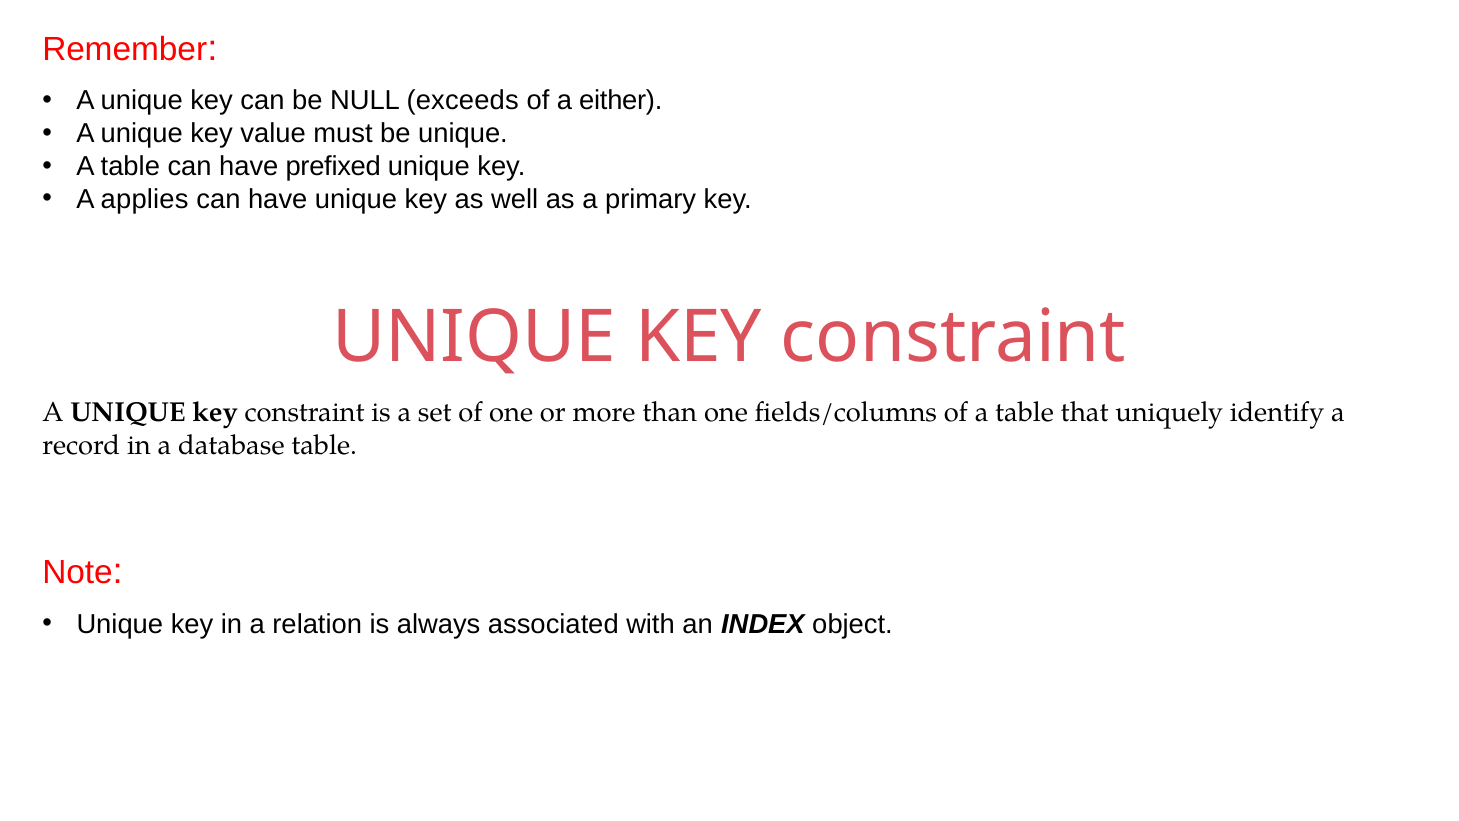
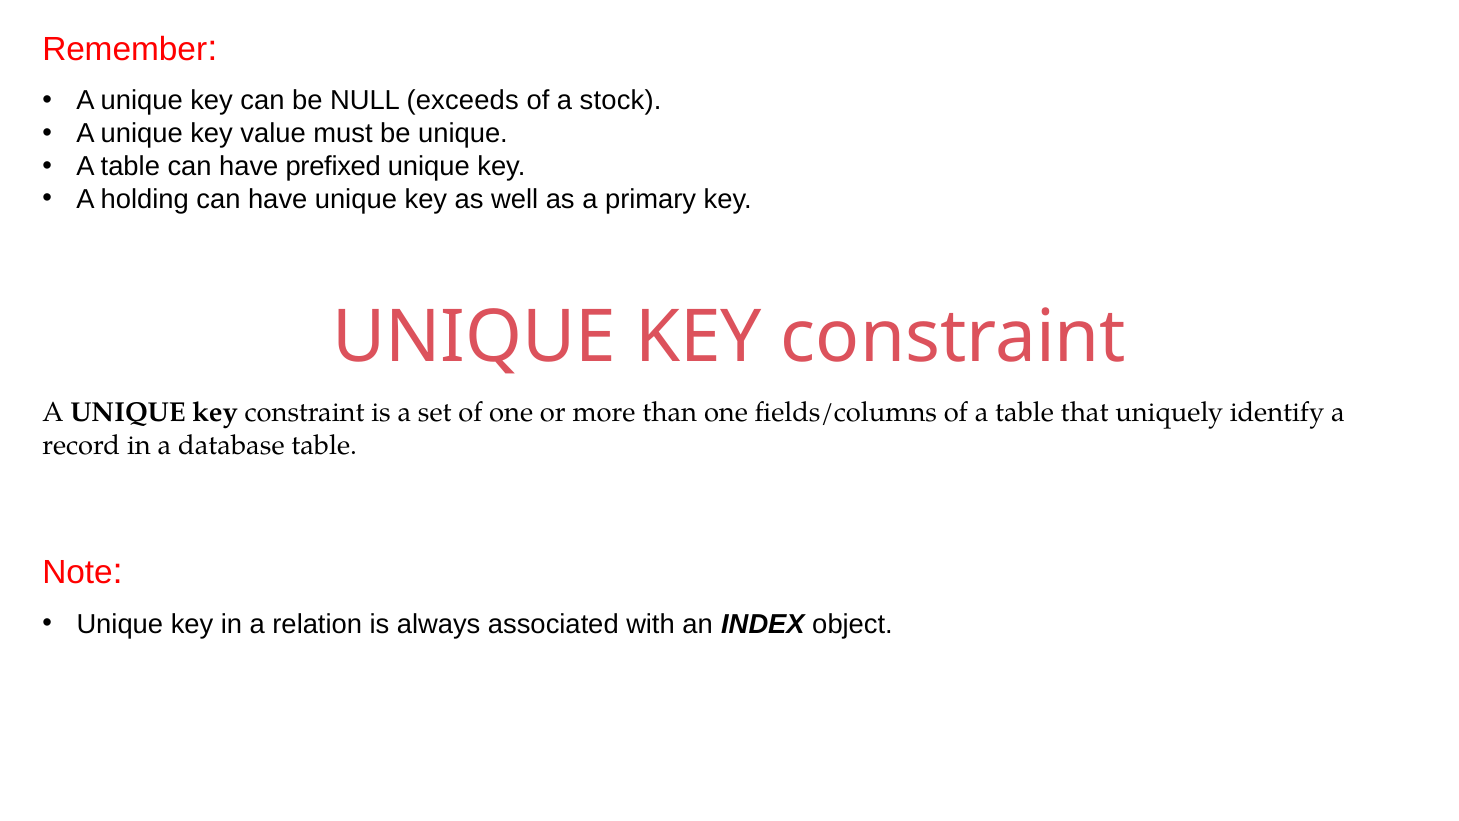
either: either -> stock
applies: applies -> holding
